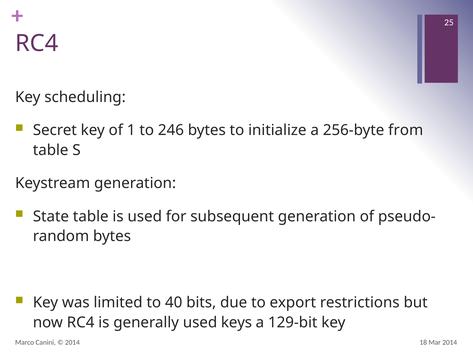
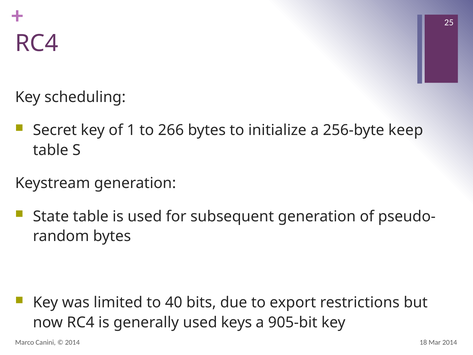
246: 246 -> 266
from: from -> keep
129-bit: 129-bit -> 905-bit
